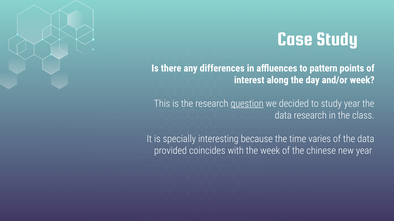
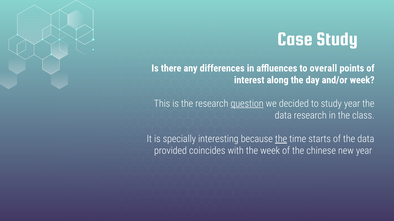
pattern: pattern -> overall
the at (281, 139) underline: none -> present
varies: varies -> starts
